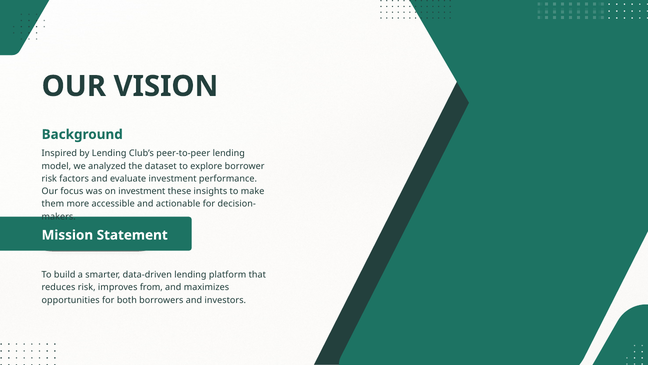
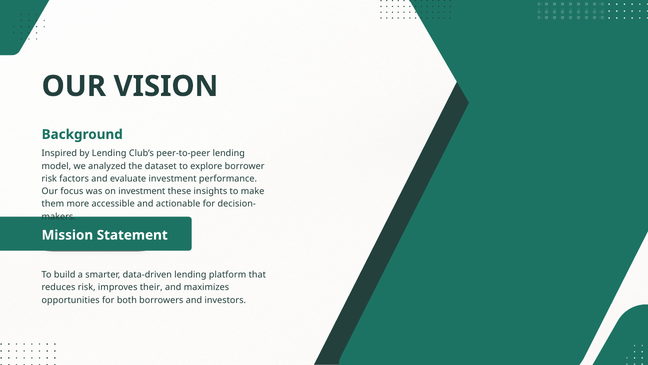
from: from -> their
